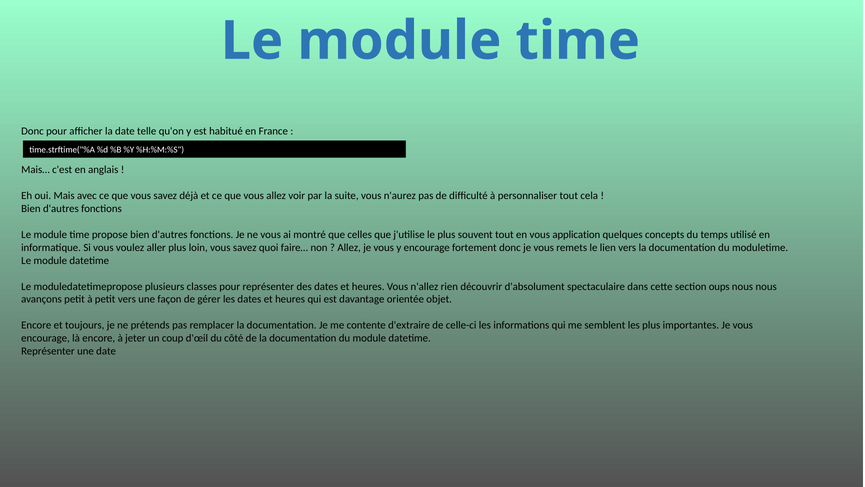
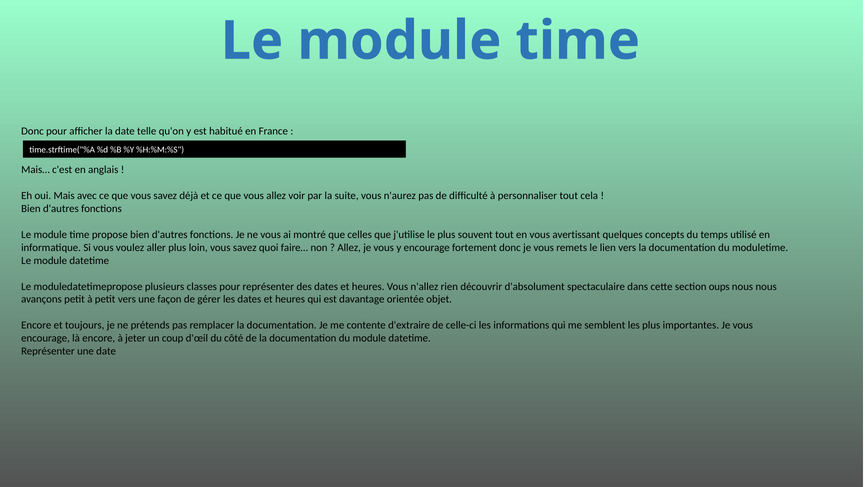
application: application -> avertissant
